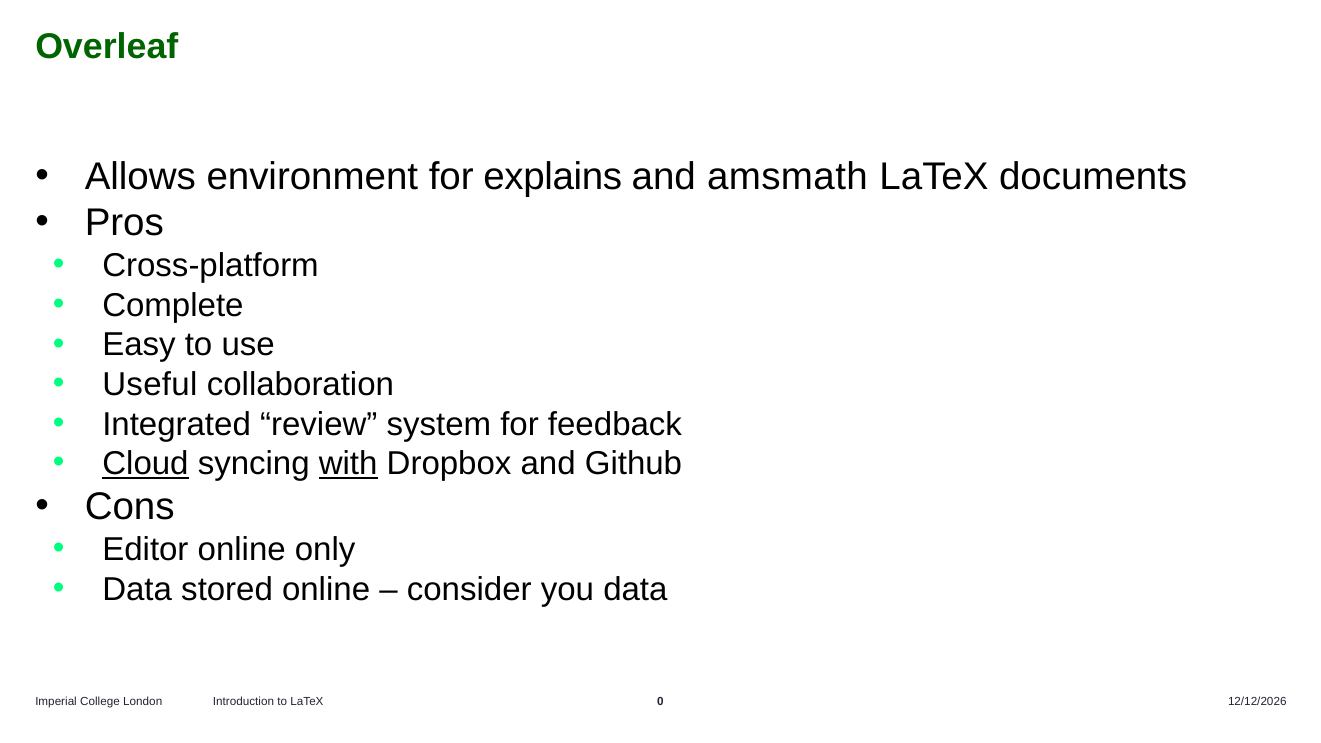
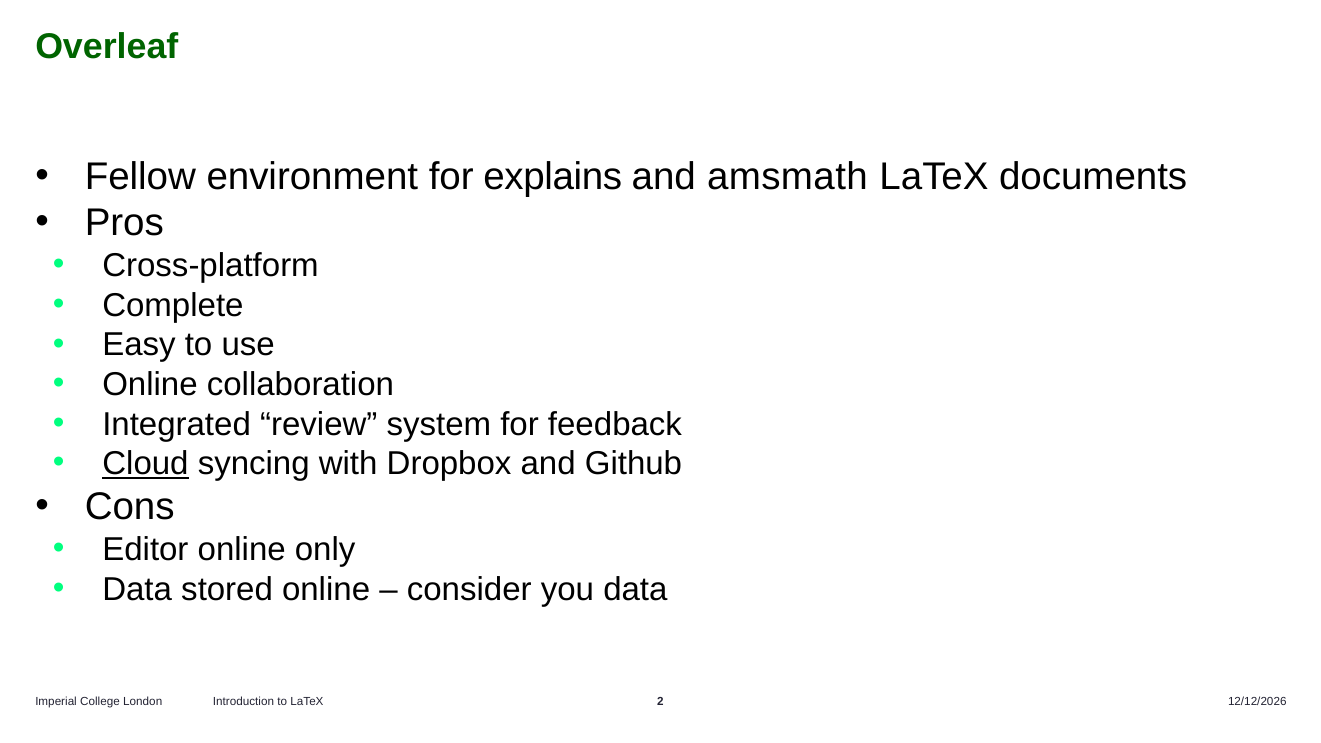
Allows: Allows -> Fellow
Useful at (150, 385): Useful -> Online
with underline: present -> none
0: 0 -> 2
